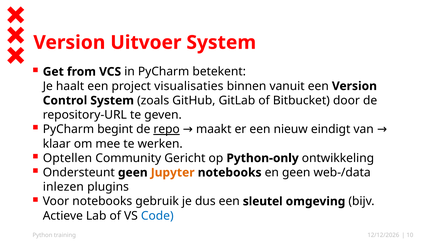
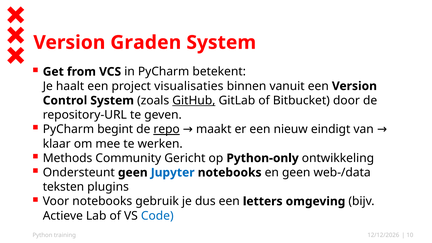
Uitvoer: Uitvoer -> Graden
GitHub underline: none -> present
Optellen: Optellen -> Methods
Jupyter colour: orange -> blue
inlezen: inlezen -> teksten
sleutel: sleutel -> letters
